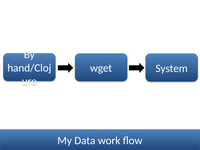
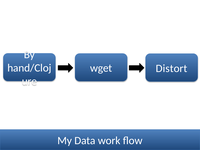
System: System -> Distort
